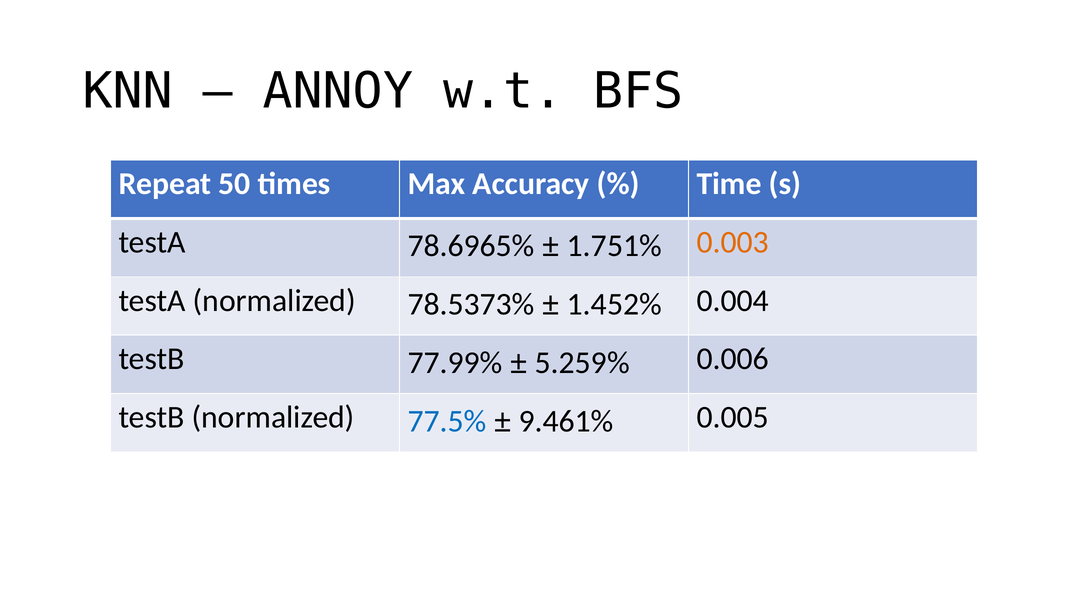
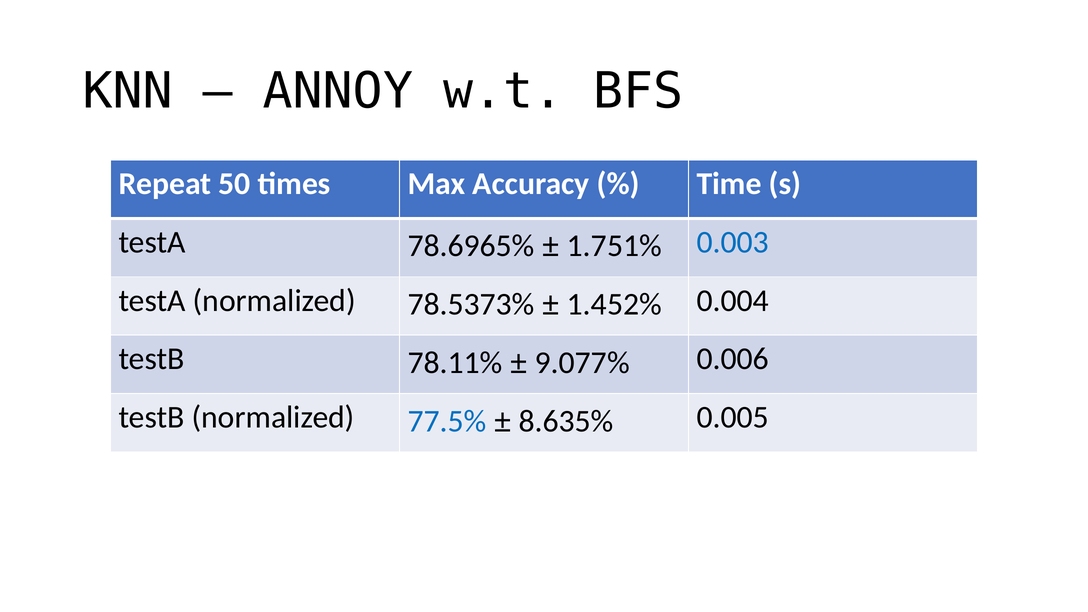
0.003 colour: orange -> blue
77.99%: 77.99% -> 78.11%
5.259%: 5.259% -> 9.077%
9.461%: 9.461% -> 8.635%
